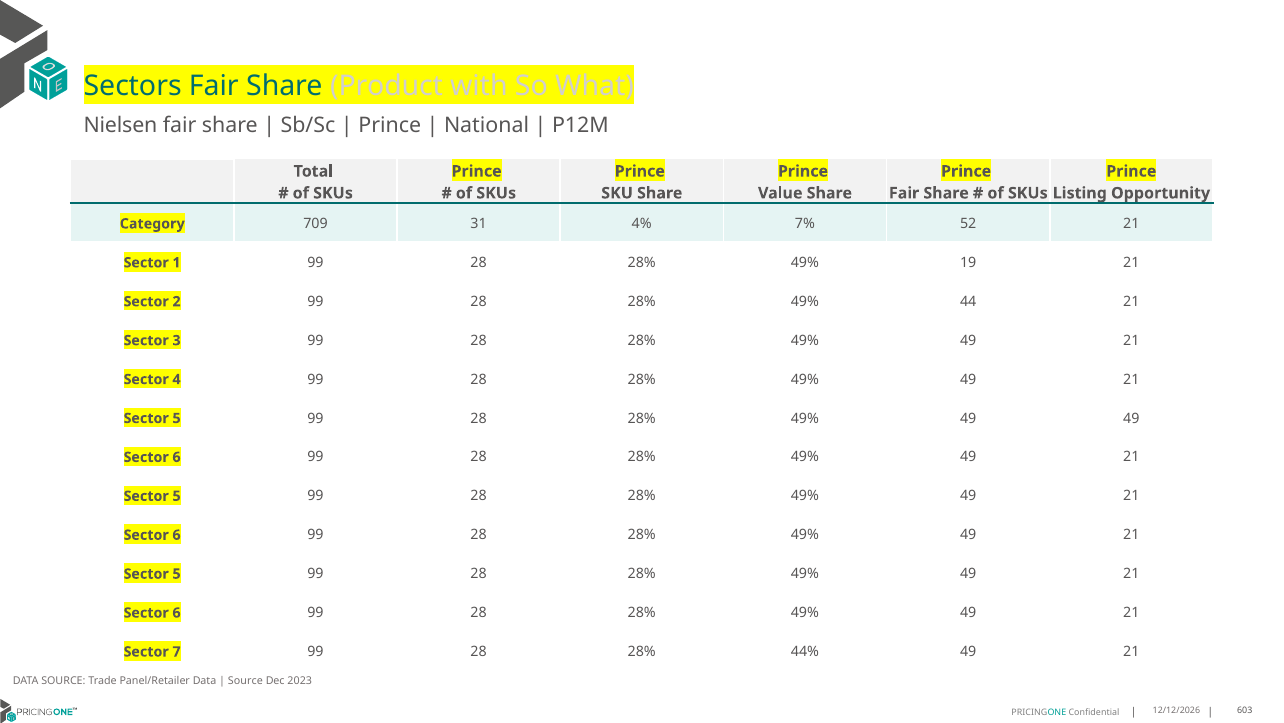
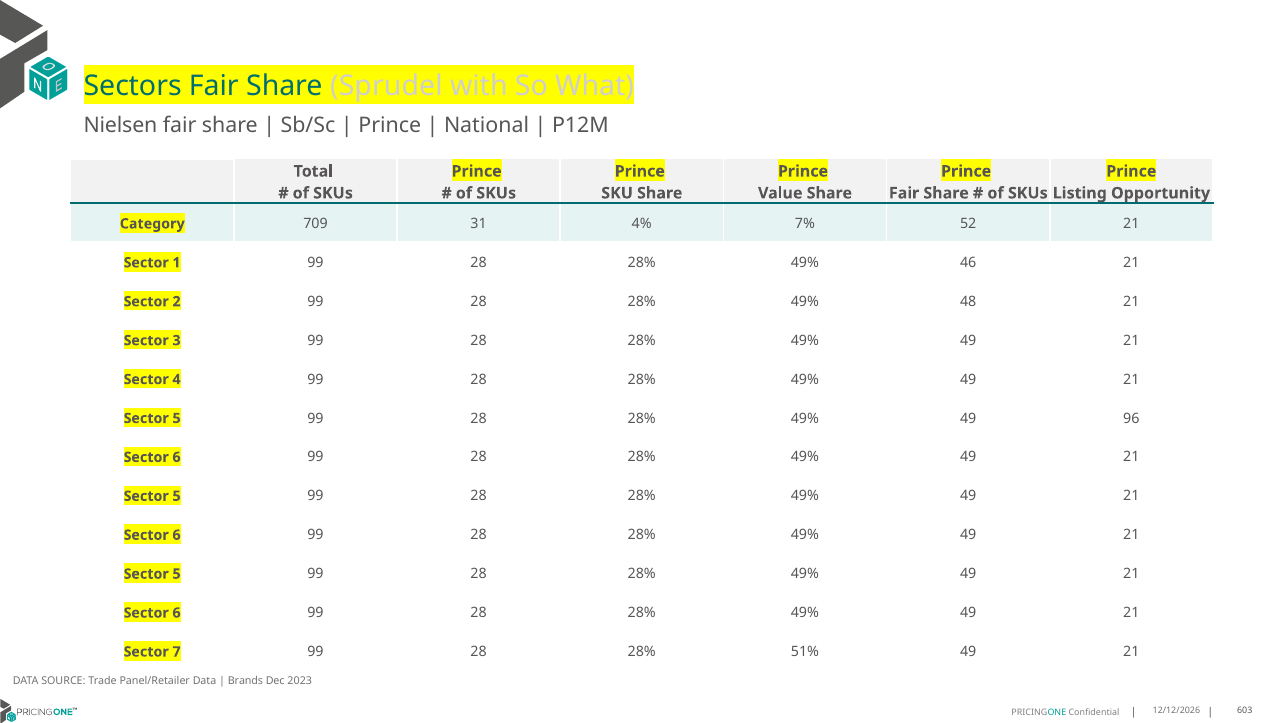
Product: Product -> Sprudel
19: 19 -> 46
44: 44 -> 48
49 49: 49 -> 96
44%: 44% -> 51%
Source at (245, 680): Source -> Brands
